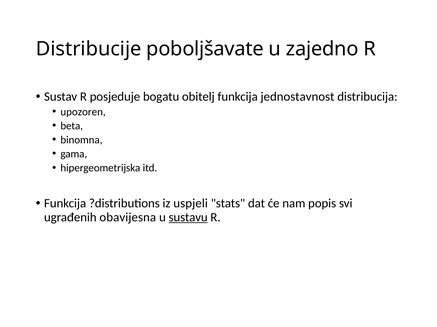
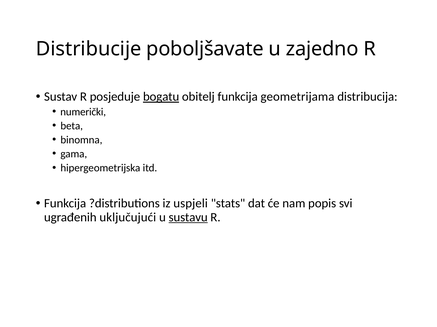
bogatu underline: none -> present
jednostavnost: jednostavnost -> geometrijama
upozoren: upozoren -> numerički
obavijesna: obavijesna -> uključujući
